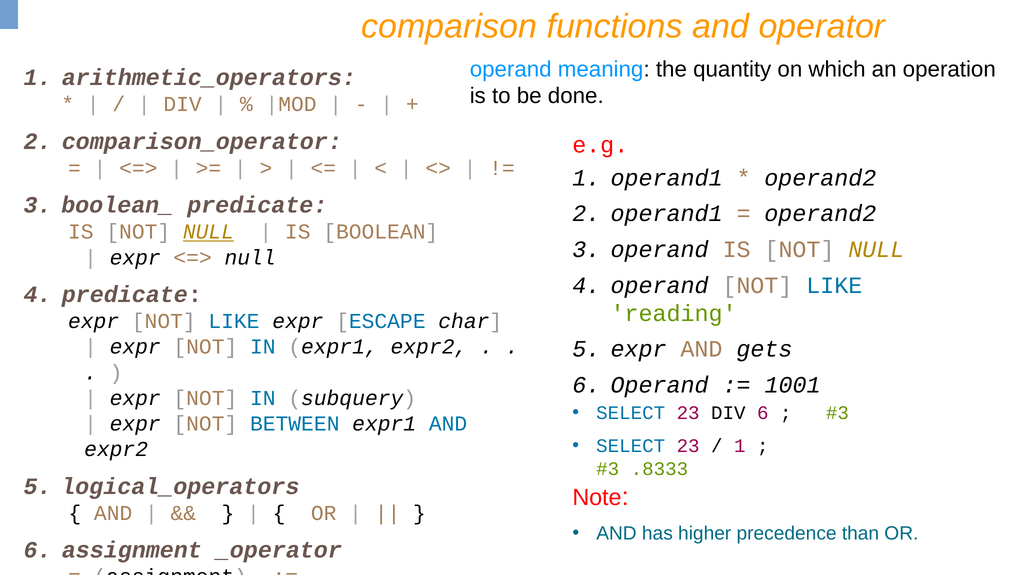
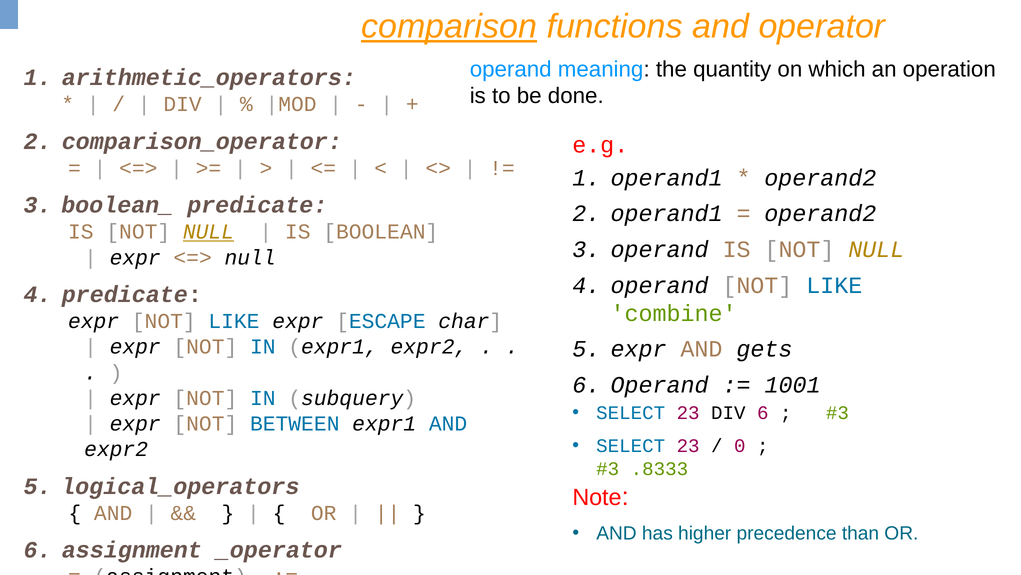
comparison underline: none -> present
reading: reading -> combine
1 at (740, 445): 1 -> 0
